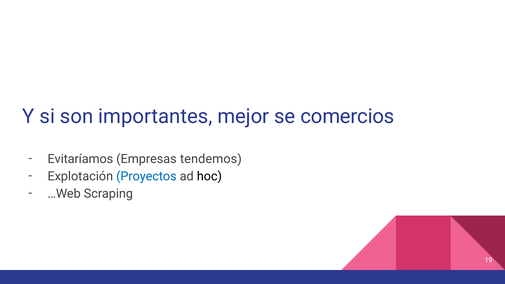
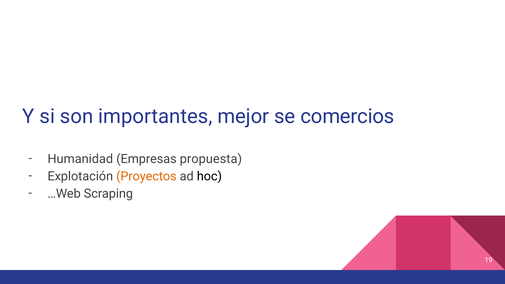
Evitaríamos: Evitaríamos -> Humanidad
tendemos: tendemos -> propuesta
Proyectos colour: blue -> orange
